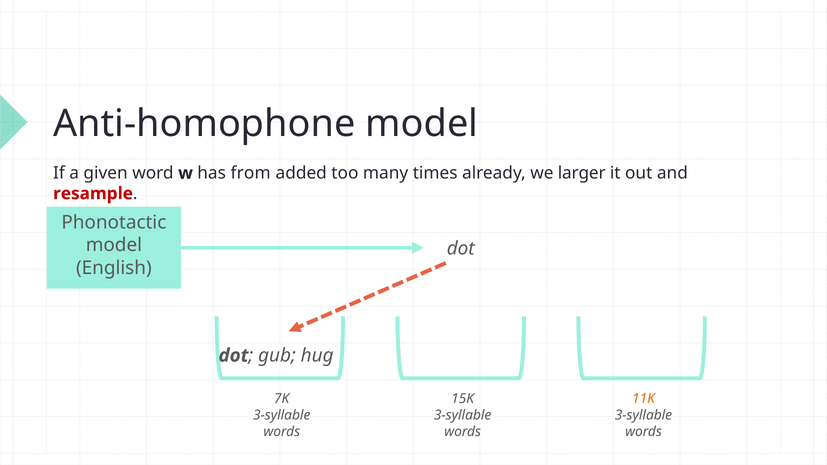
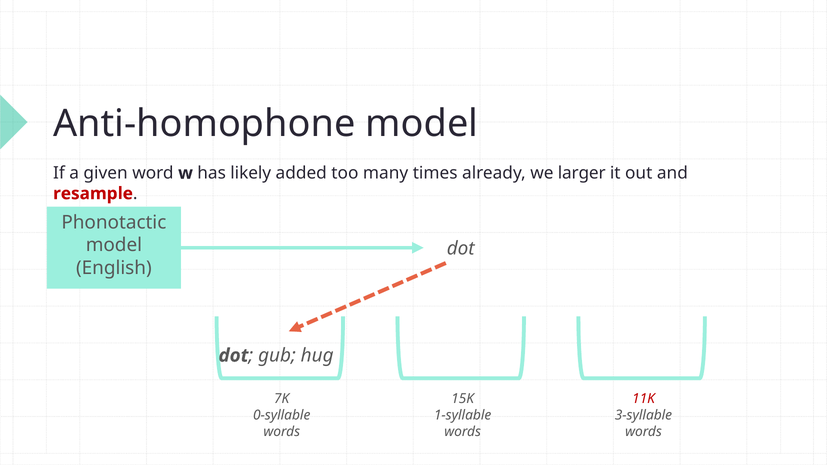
from: from -> likely
11K colour: orange -> red
3-syllable at (282, 415): 3-syllable -> 0-syllable
3-syllable at (463, 415): 3-syllable -> 1-syllable
